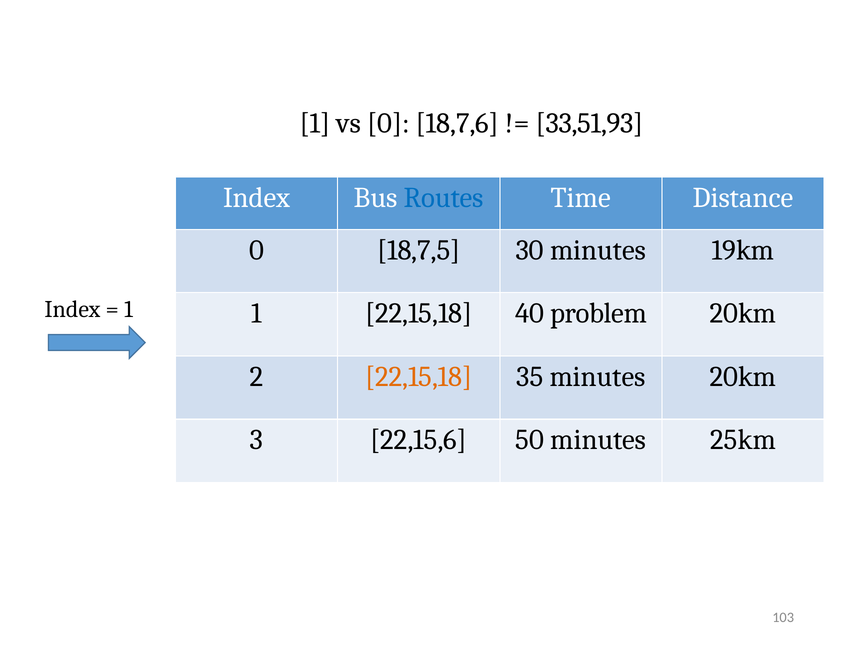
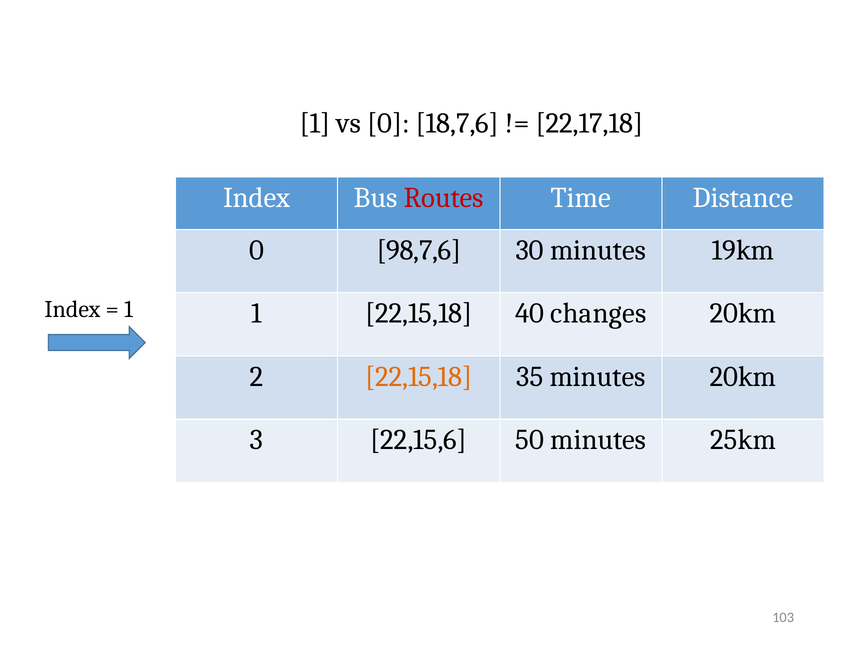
33,51,93: 33,51,93 -> 22,17,18
Routes colour: blue -> red
18,7,5: 18,7,5 -> 98,7,6
problem: problem -> changes
